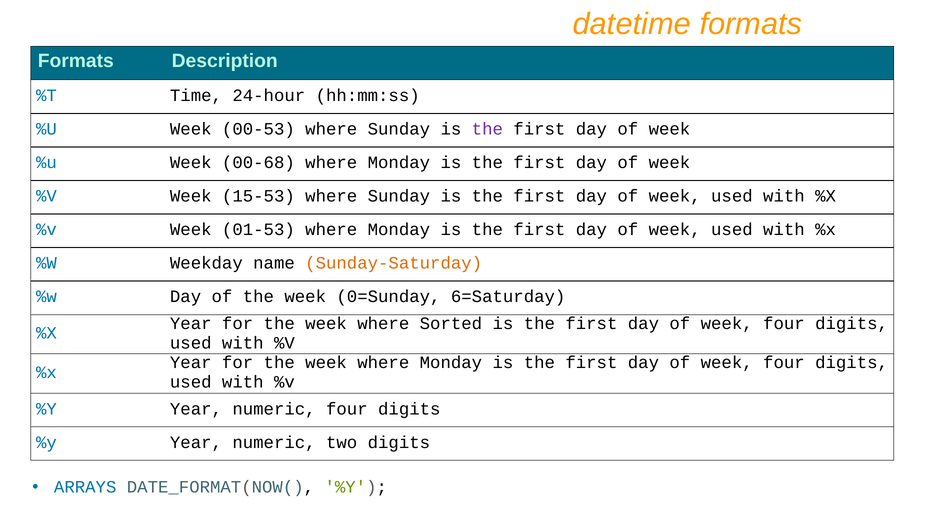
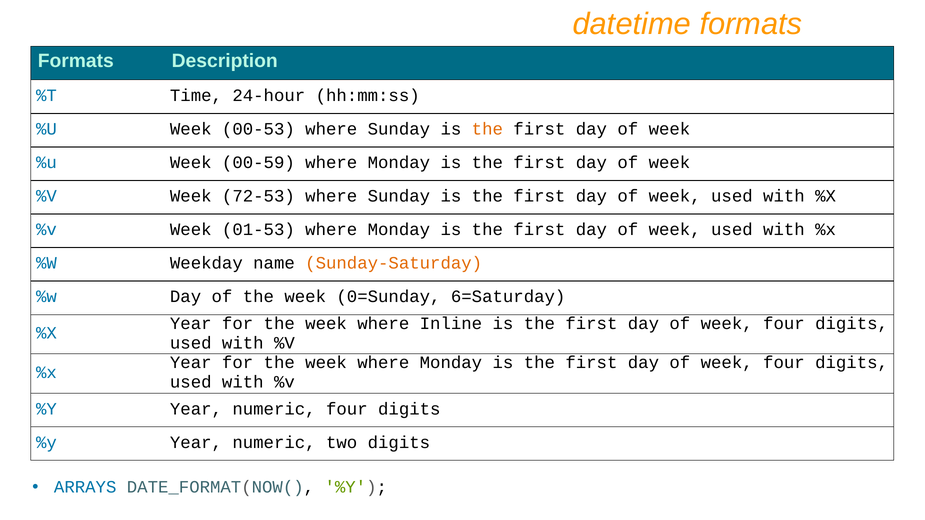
the at (487, 129) colour: purple -> orange
00-68: 00-68 -> 00-59
15-53: 15-53 -> 72-53
Sorted: Sorted -> Inline
